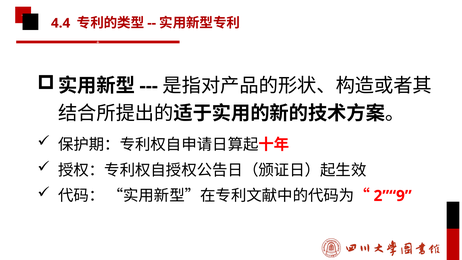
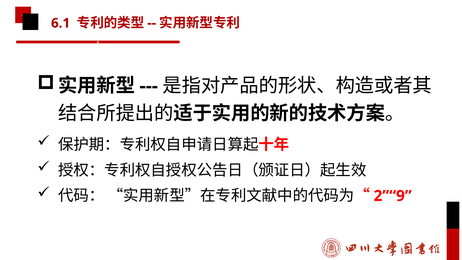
4.4: 4.4 -> 6.1
